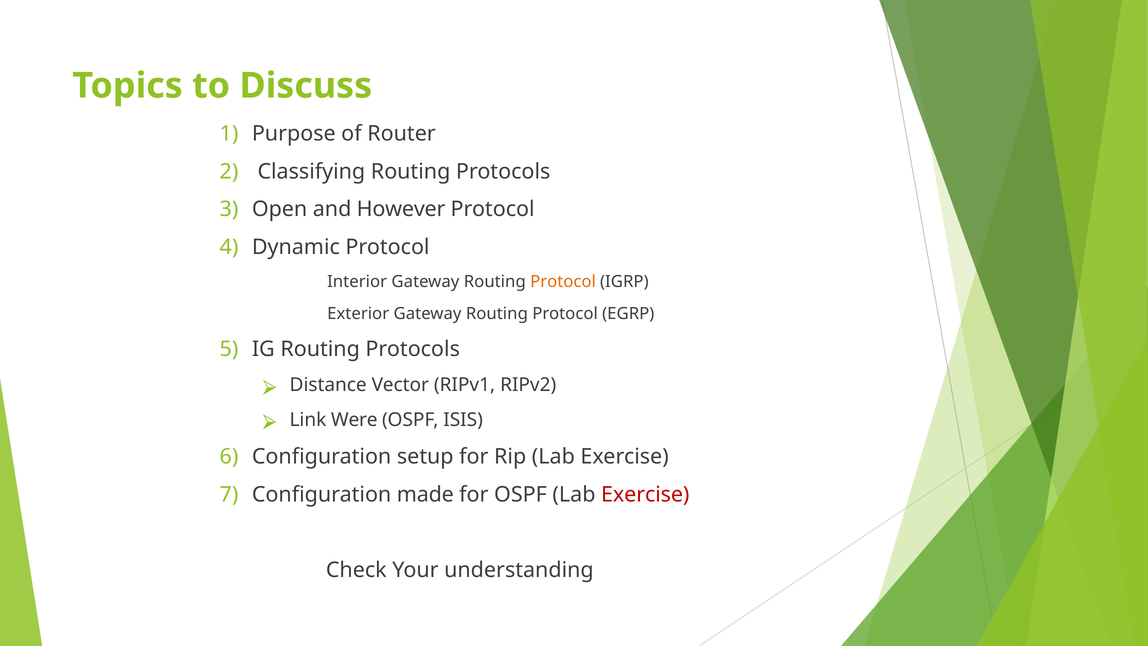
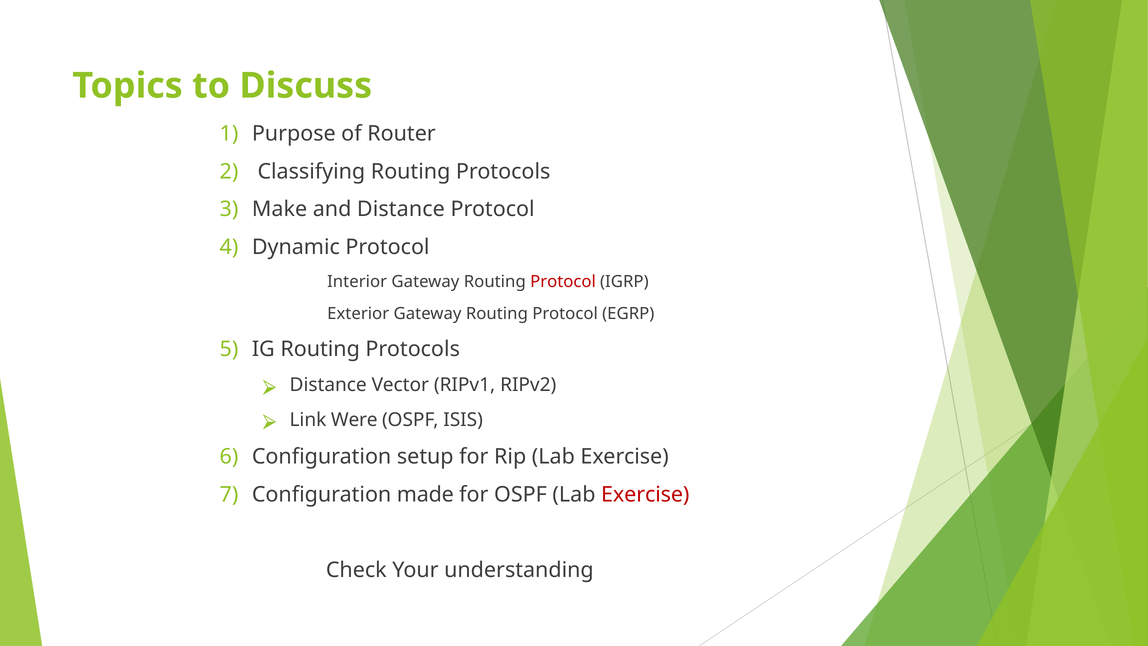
Open: Open -> Make
and However: However -> Distance
Protocol at (563, 282) colour: orange -> red
